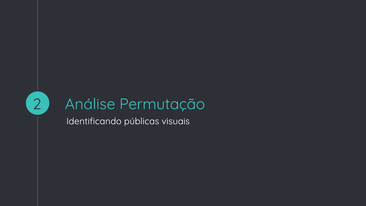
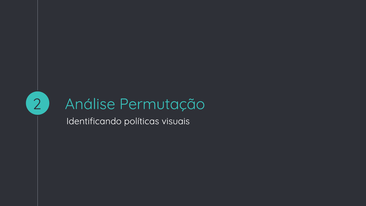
públicas: públicas -> políticas
